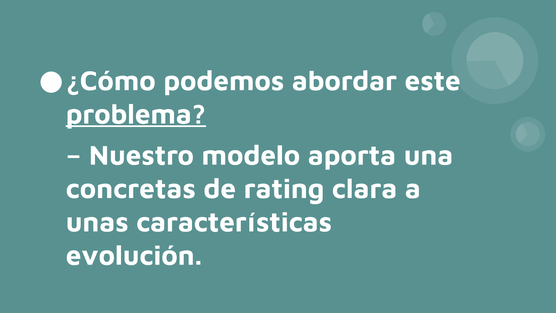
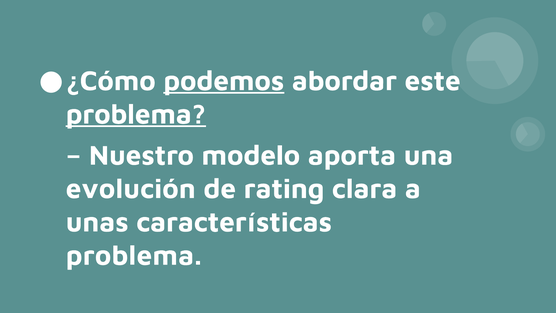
podemos underline: none -> present
concretas: concretas -> evolución
evolución at (134, 255): evolución -> problema
